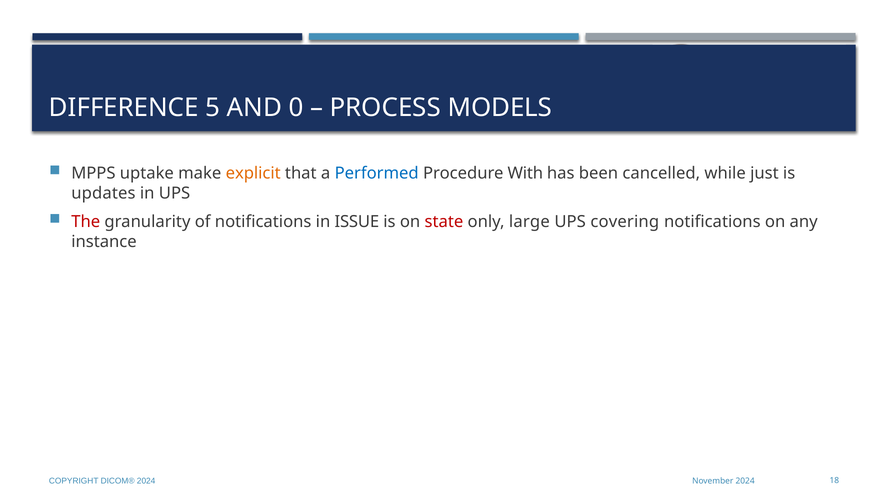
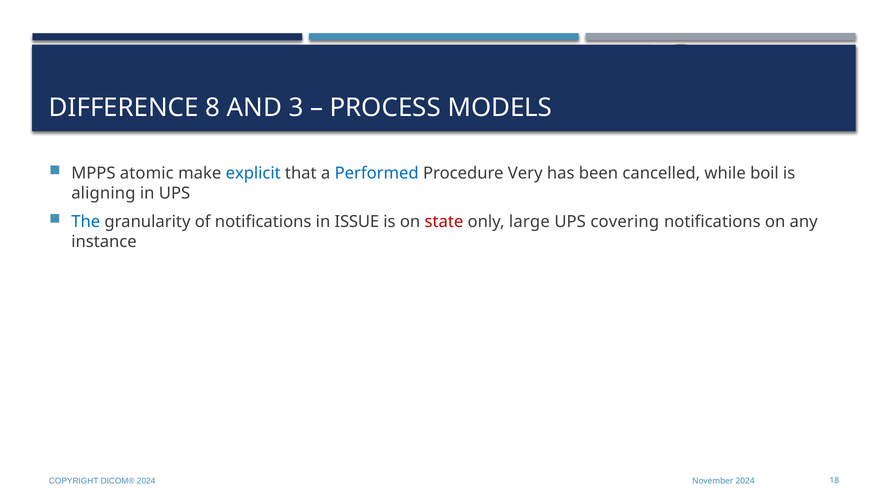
5: 5 -> 8
0: 0 -> 3
uptake: uptake -> atomic
explicit colour: orange -> blue
With: With -> Very
just: just -> boil
updates: updates -> aligning
The colour: red -> blue
